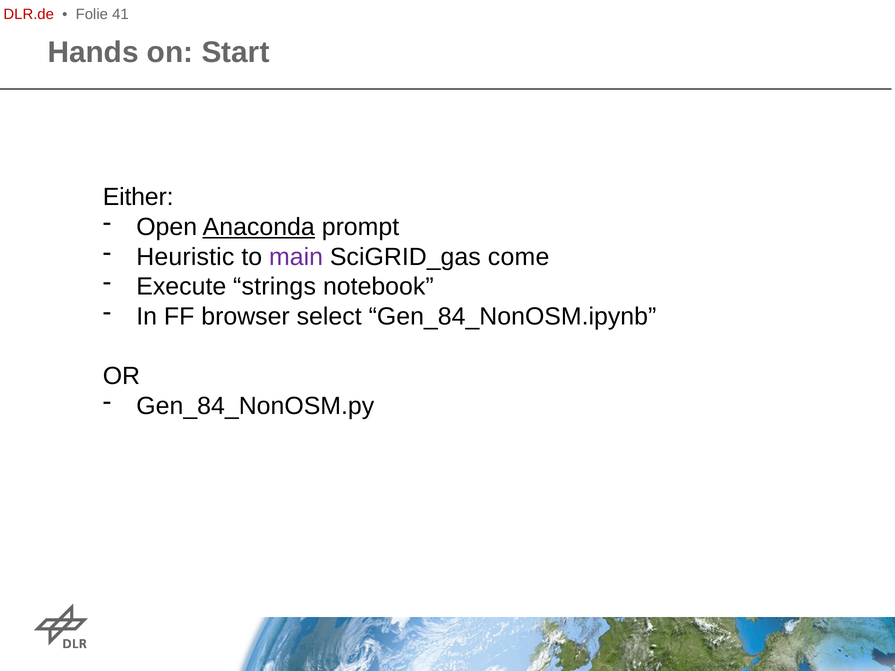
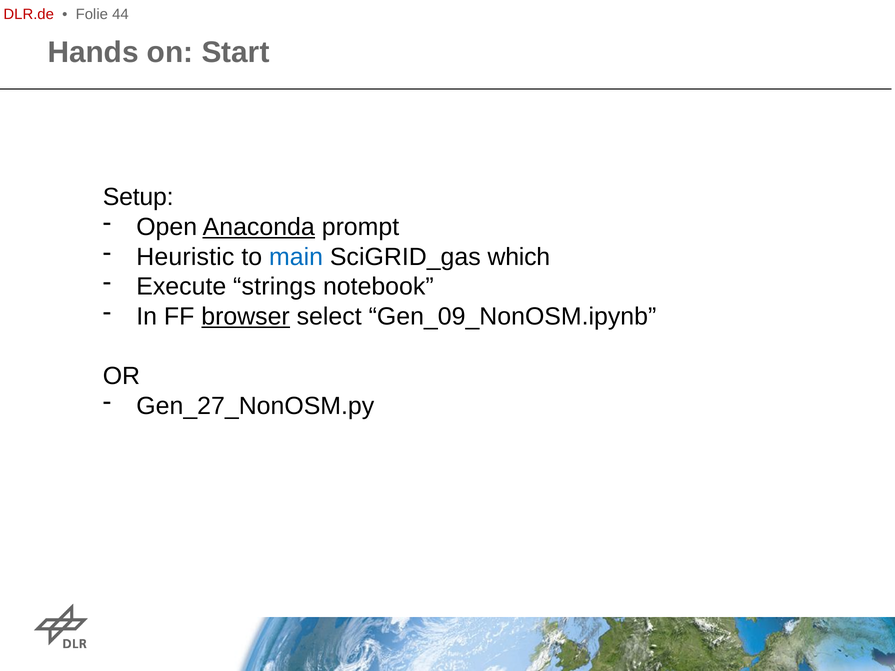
41: 41 -> 44
Either: Either -> Setup
main colour: purple -> blue
come: come -> which
browser underline: none -> present
Gen_84_NonOSM.ipynb: Gen_84_NonOSM.ipynb -> Gen_09_NonOSM.ipynb
Gen_84_NonOSM.py: Gen_84_NonOSM.py -> Gen_27_NonOSM.py
